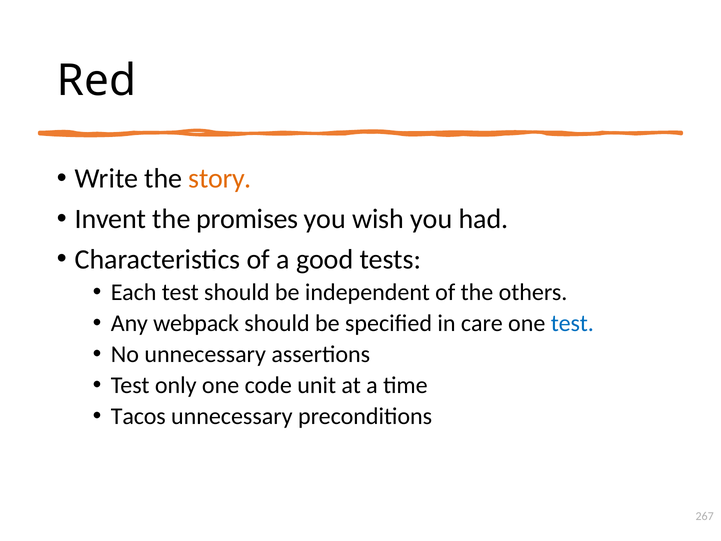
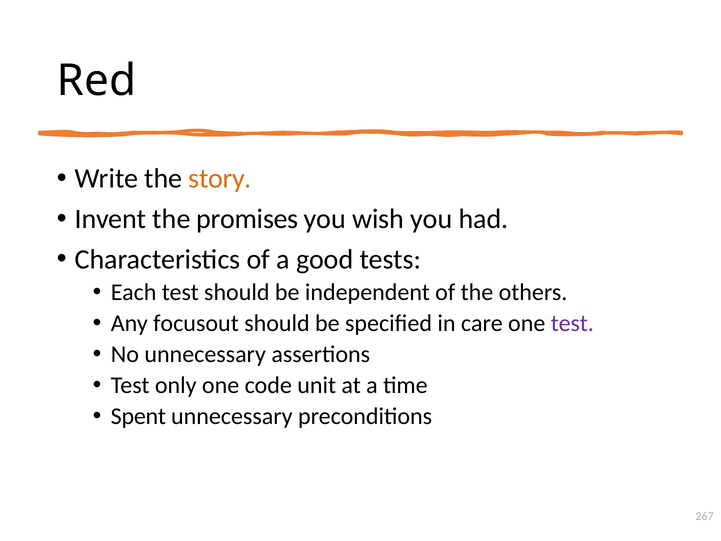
webpack: webpack -> focusout
test at (572, 323) colour: blue -> purple
Tacos: Tacos -> Spent
